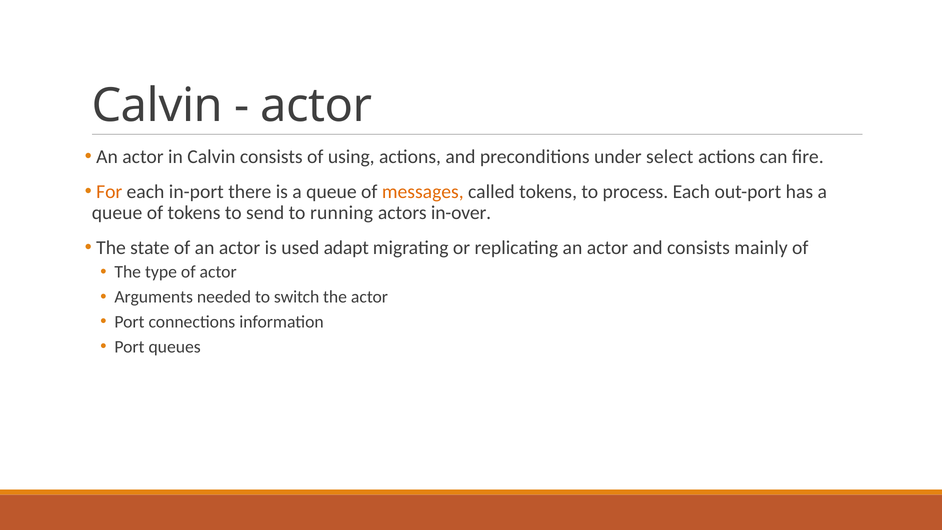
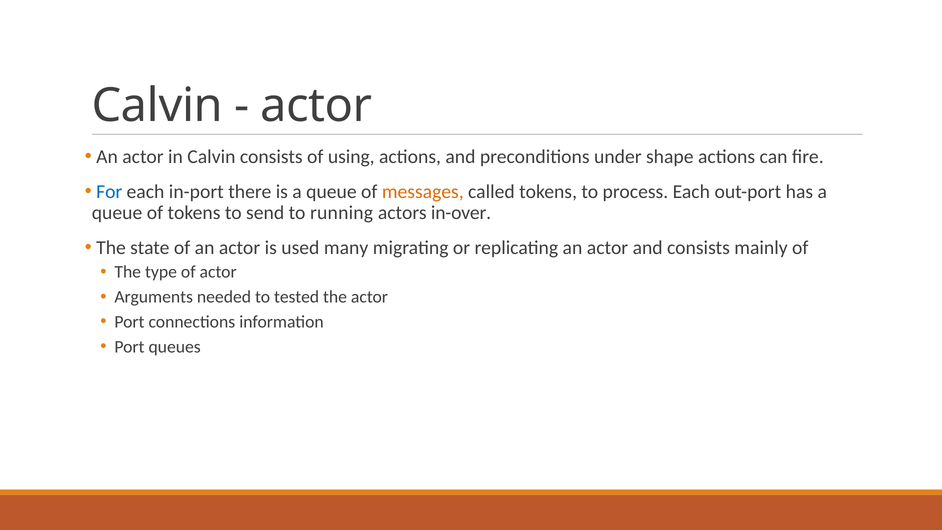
select: select -> shape
For colour: orange -> blue
adapt: adapt -> many
switch: switch -> tested
